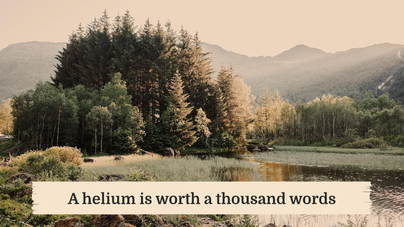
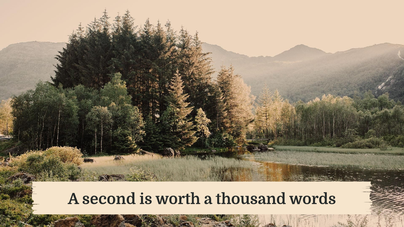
helium: helium -> second
